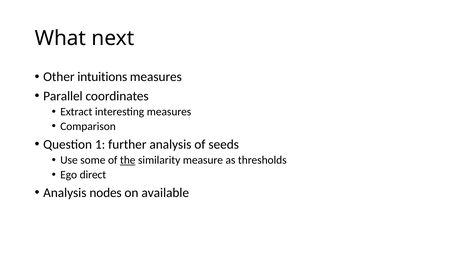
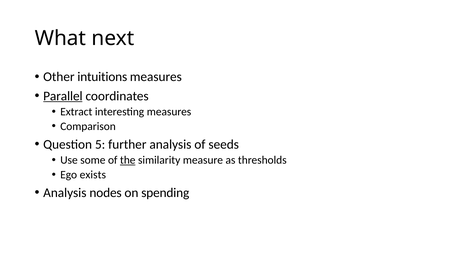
Parallel underline: none -> present
1: 1 -> 5
direct: direct -> exists
available: available -> spending
